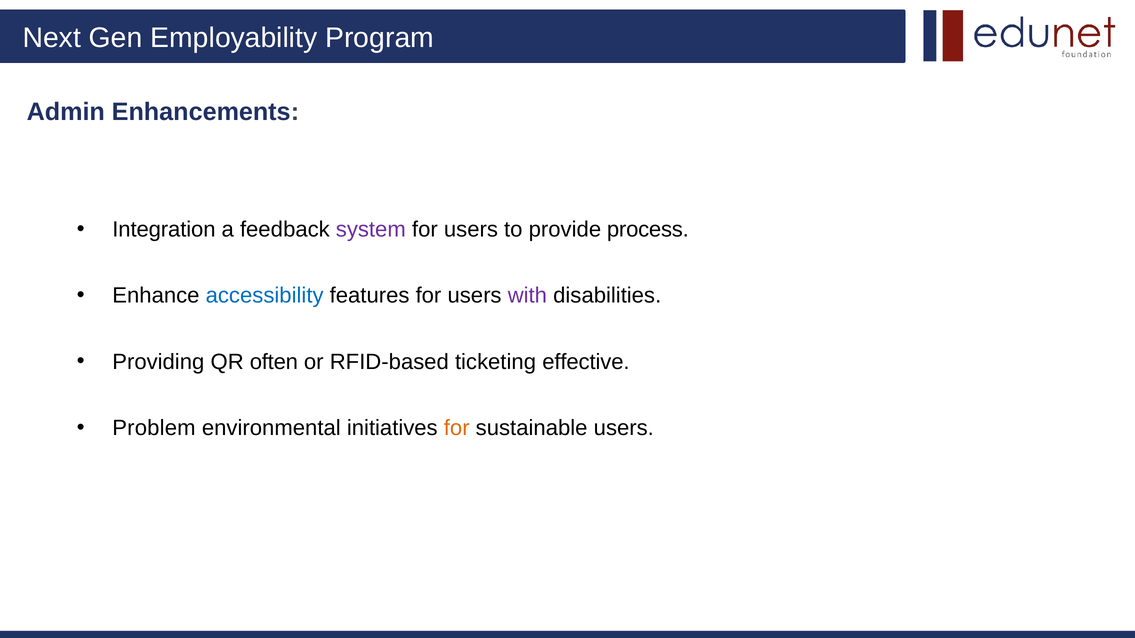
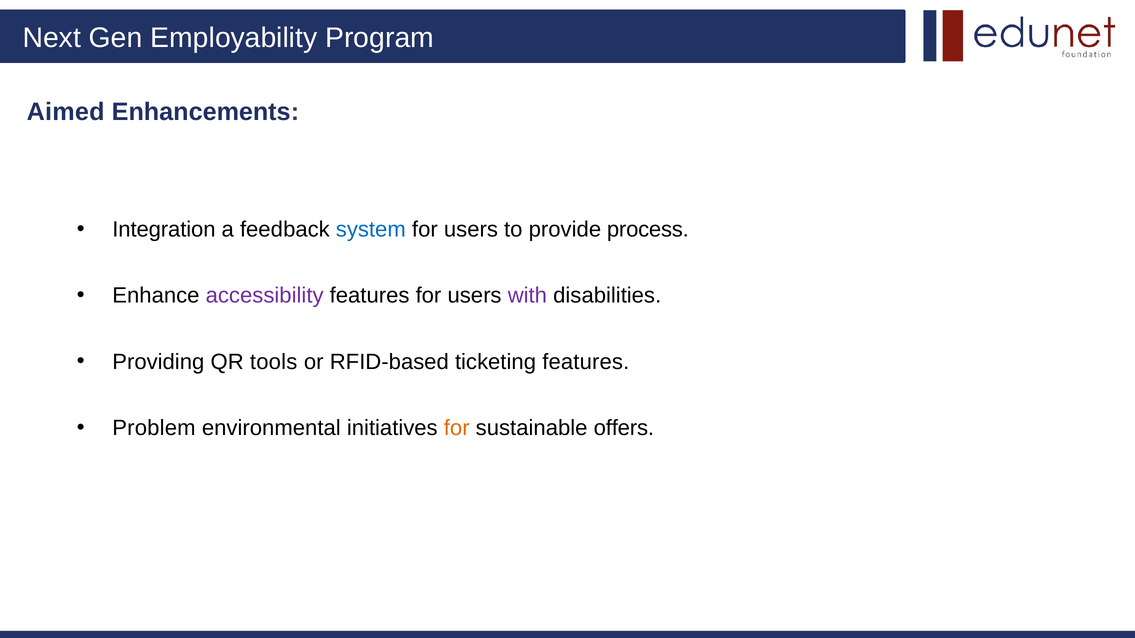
Admin: Admin -> Aimed
system colour: purple -> blue
accessibility colour: blue -> purple
often: often -> tools
ticketing effective: effective -> features
sustainable users: users -> offers
